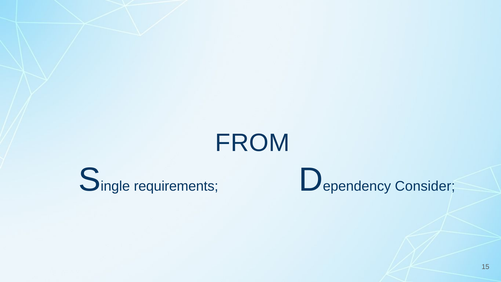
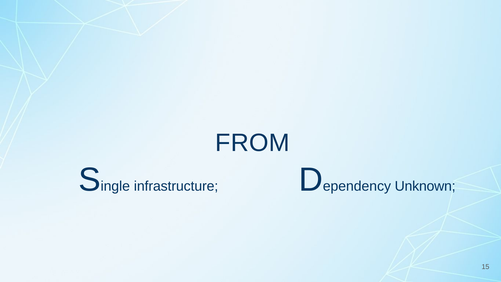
requirements: requirements -> infrastructure
Consider: Consider -> Unknown
